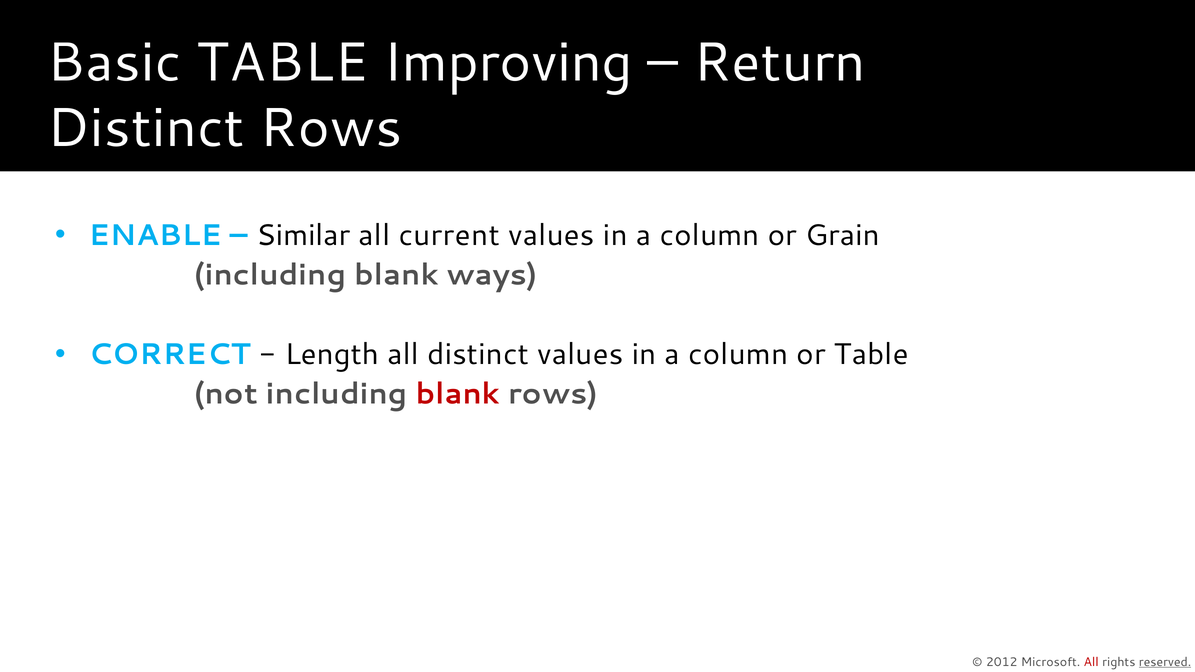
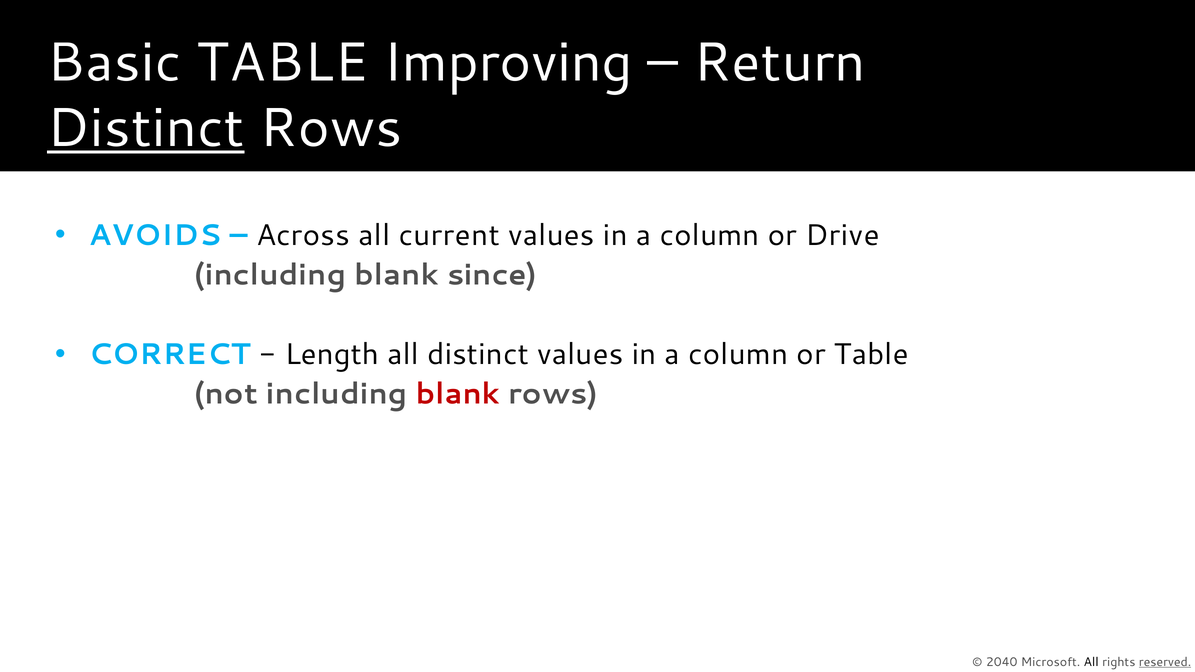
Distinct at (146, 128) underline: none -> present
ENABLE: ENABLE -> AVOIDS
Similar: Similar -> Across
Grain: Grain -> Drive
ways: ways -> since
2012: 2012 -> 2040
All at (1091, 662) colour: red -> black
